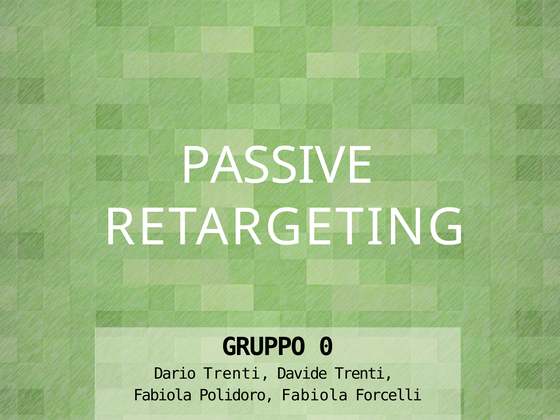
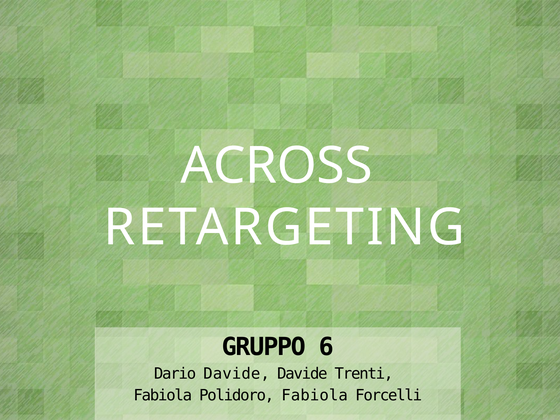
PASSIVE: PASSIVE -> ACROSS
0: 0 -> 6
Dario Trenti: Trenti -> Davide
